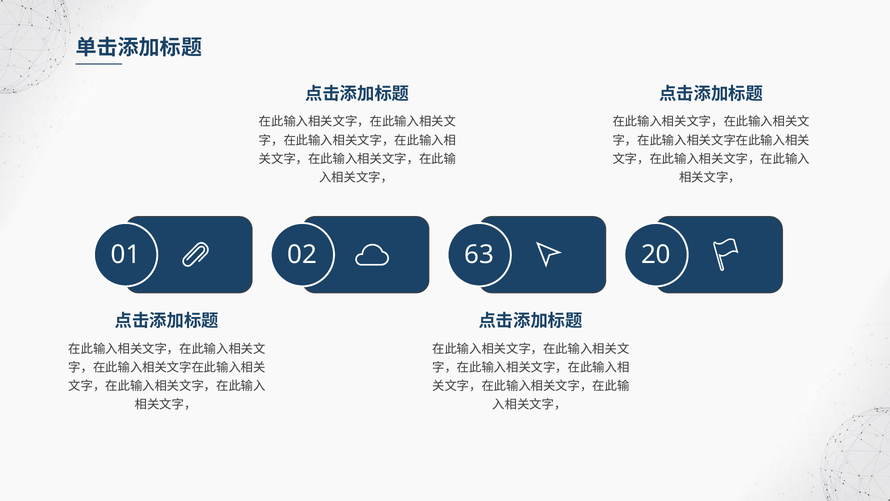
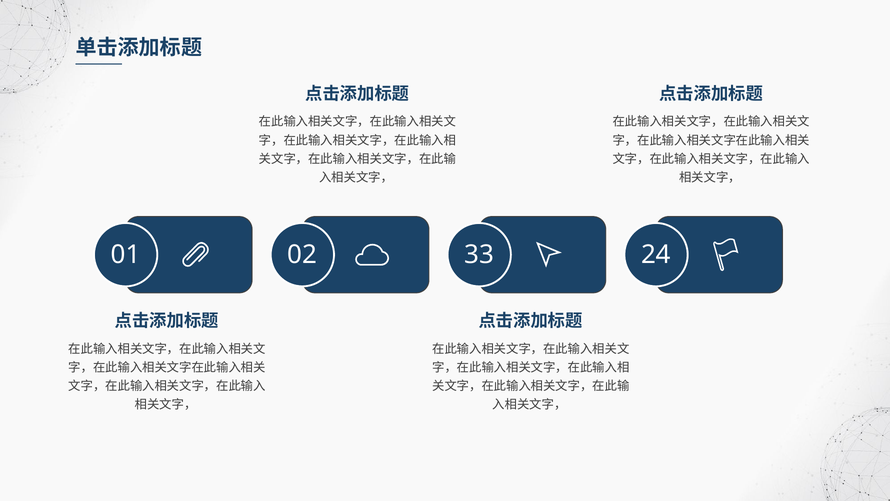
63: 63 -> 33
20: 20 -> 24
